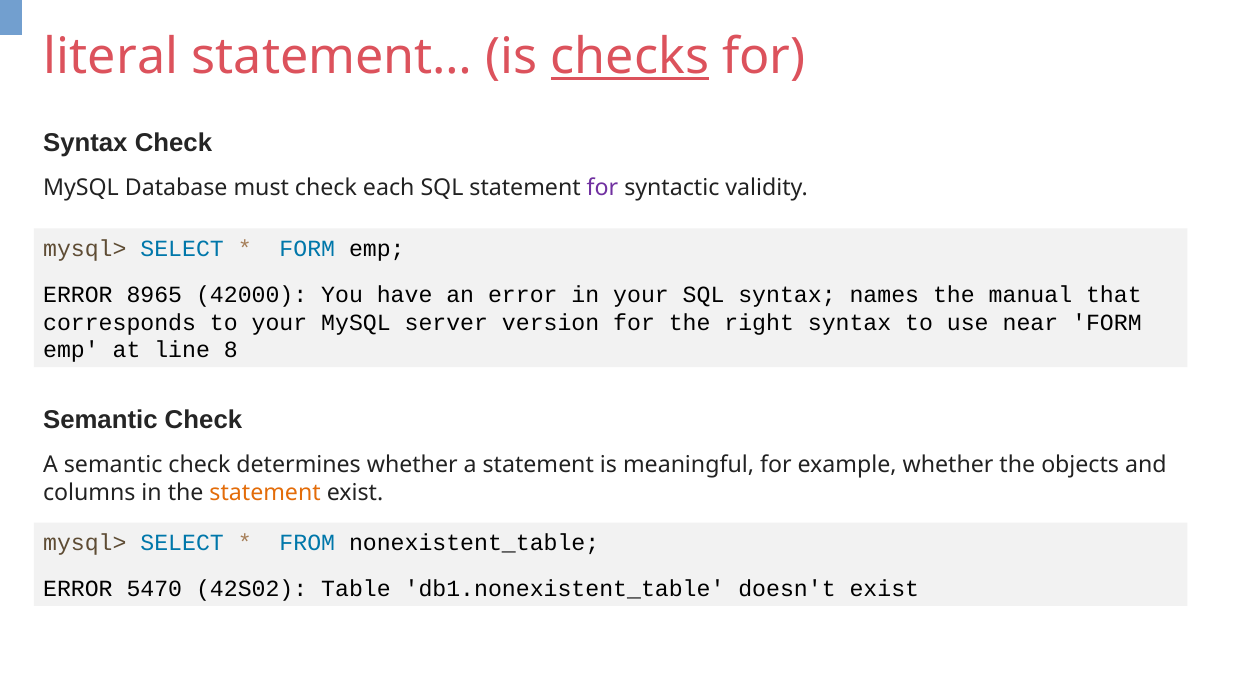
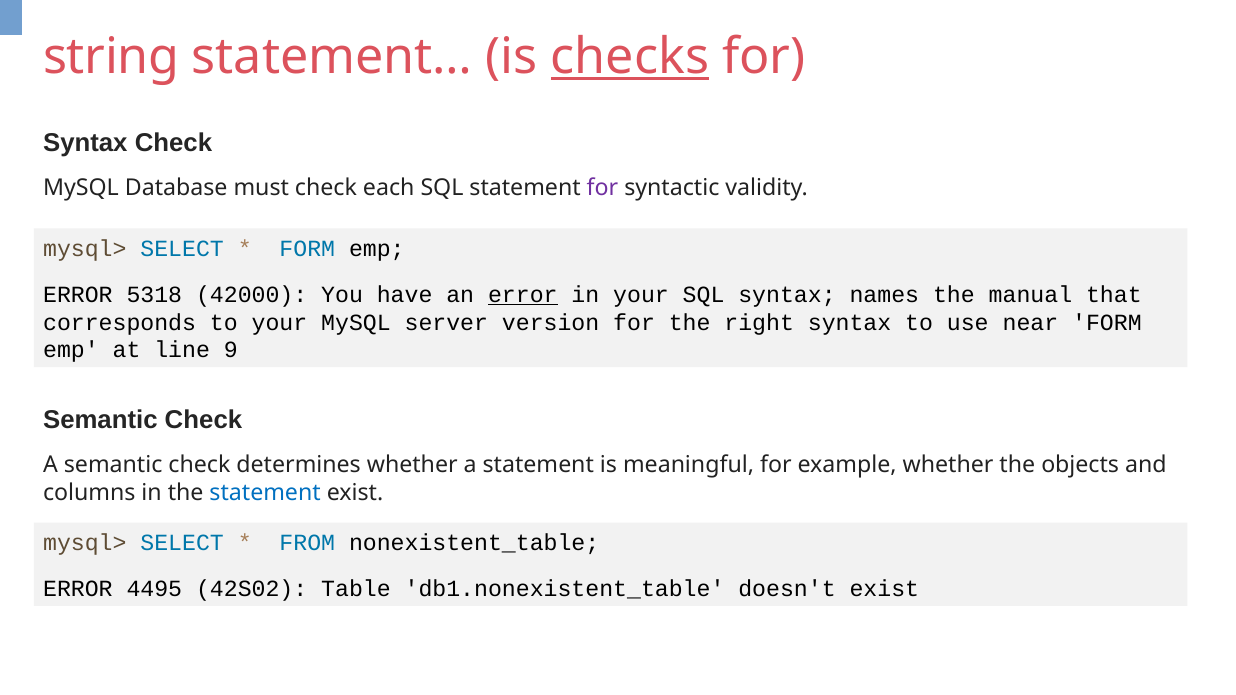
literal: literal -> string
8965: 8965 -> 5318
error at (523, 295) underline: none -> present
8: 8 -> 9
statement at (265, 493) colour: orange -> blue
5470: 5470 -> 4495
